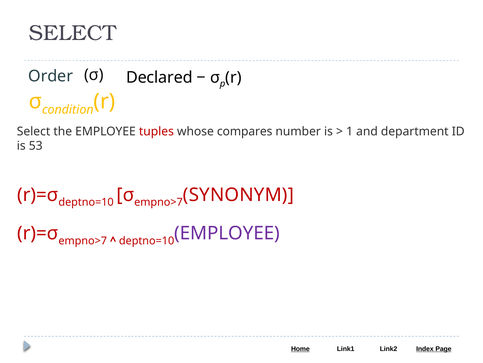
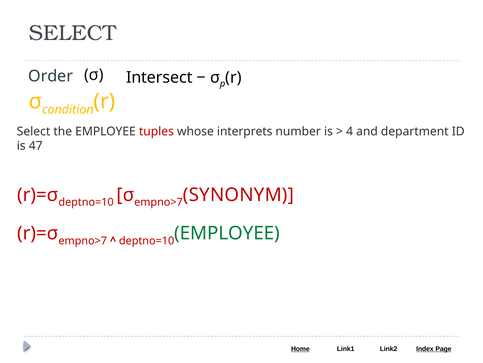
Declared: Declared -> Intersect
compares: compares -> interprets
1: 1 -> 4
53: 53 -> 47
EMPLOYEE at (227, 233) colour: purple -> green
